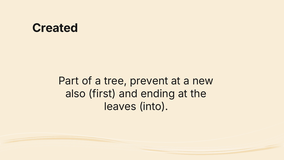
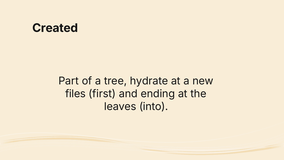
prevent: prevent -> hydrate
also: also -> files
